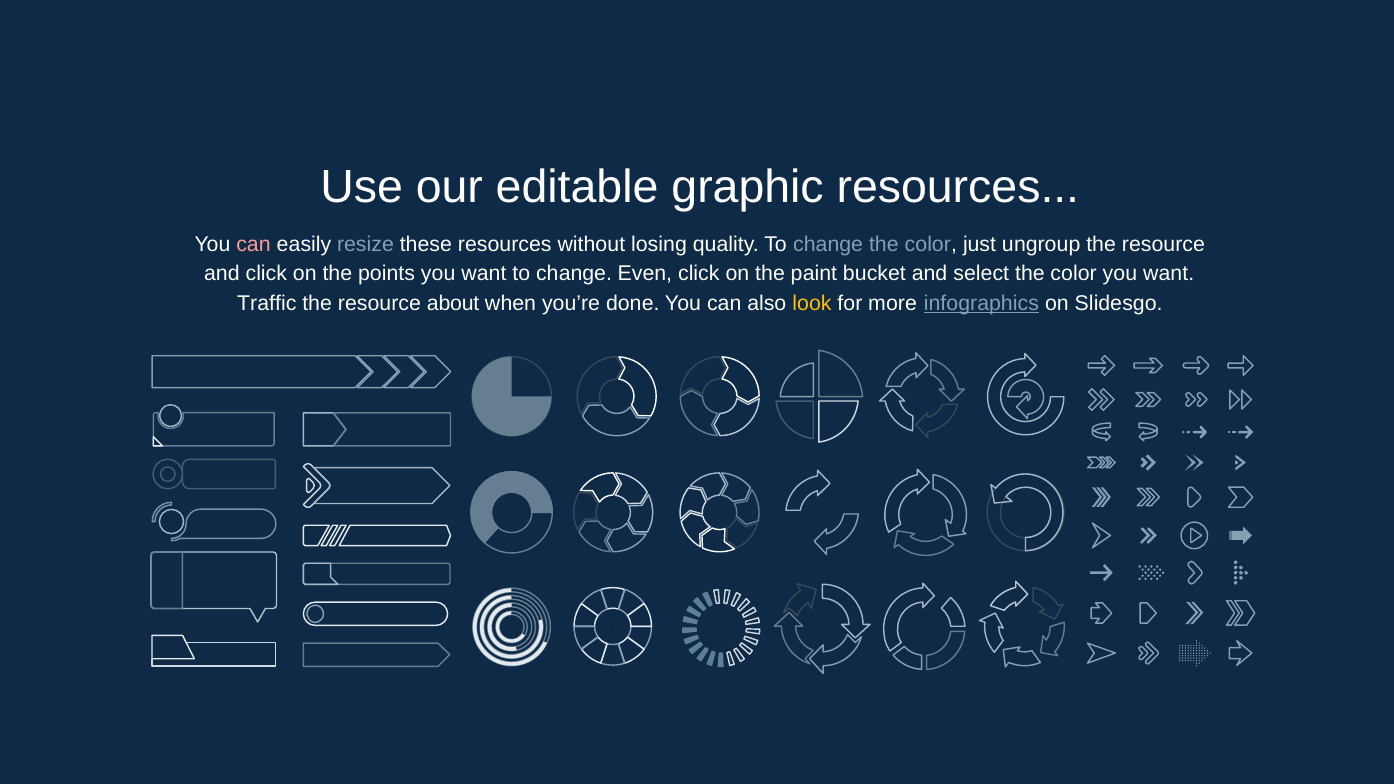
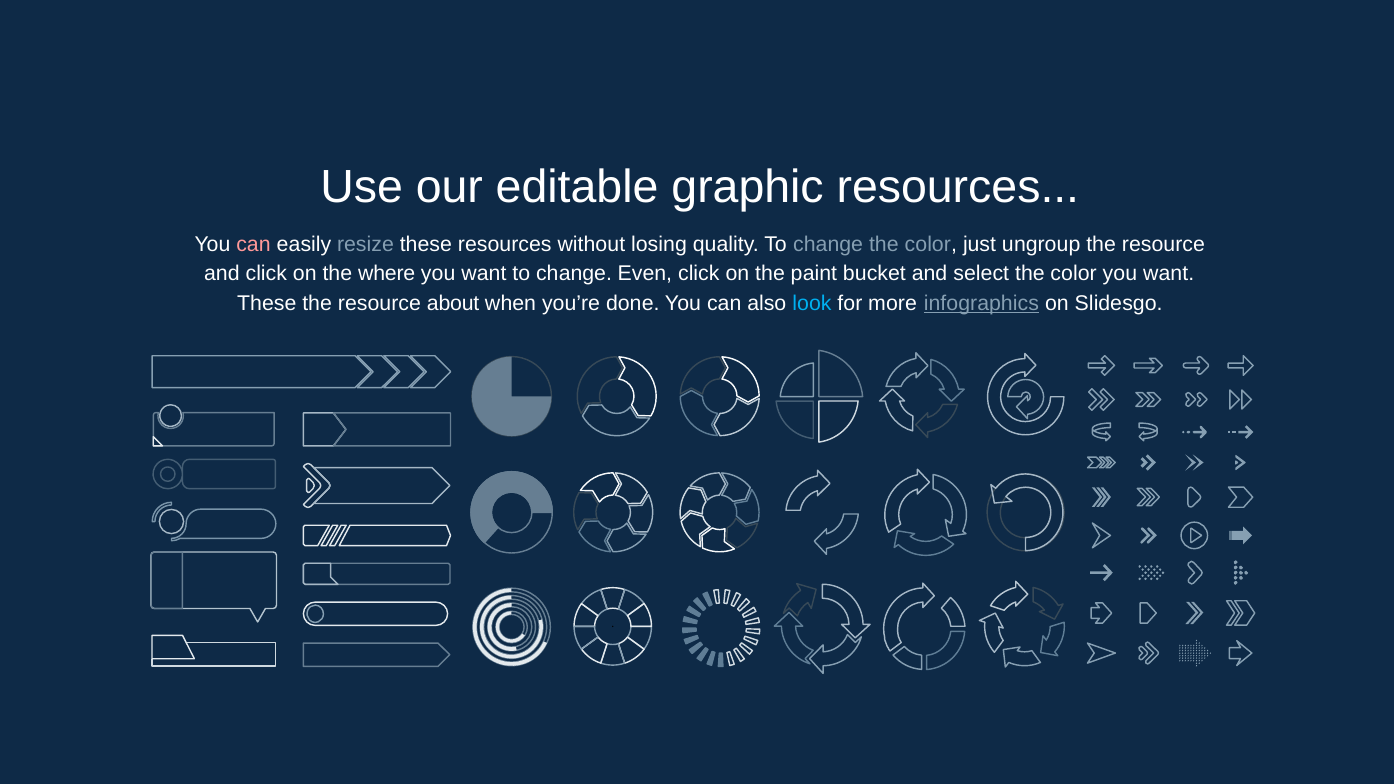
points: points -> where
Traffic at (267, 303): Traffic -> These
look colour: yellow -> light blue
